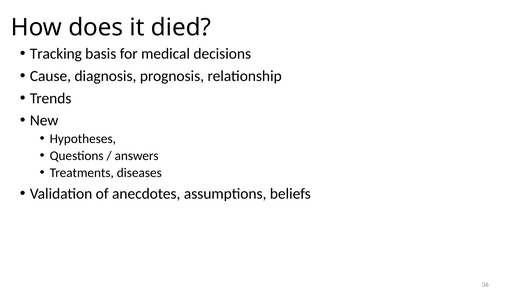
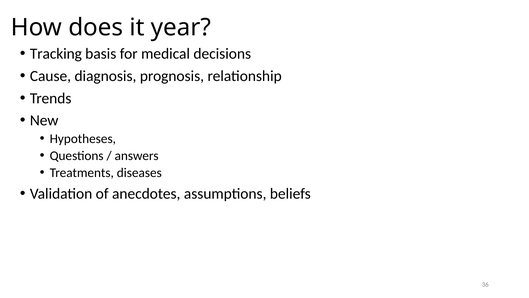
died: died -> year
